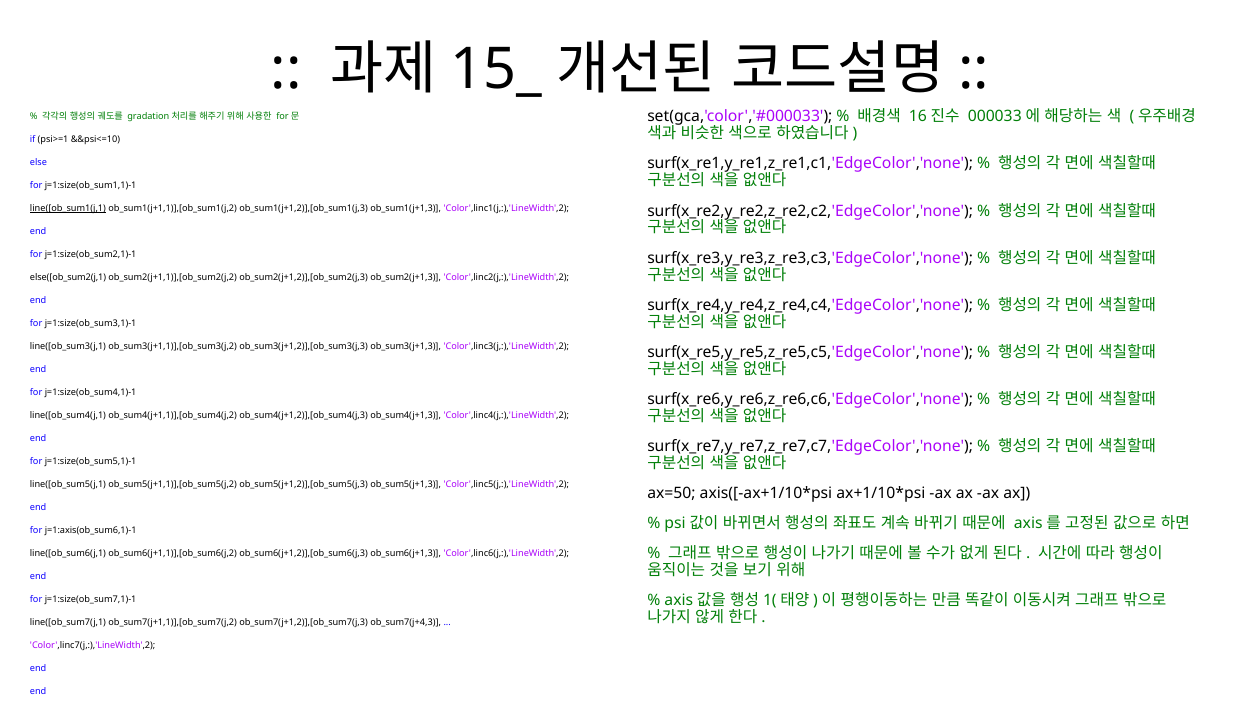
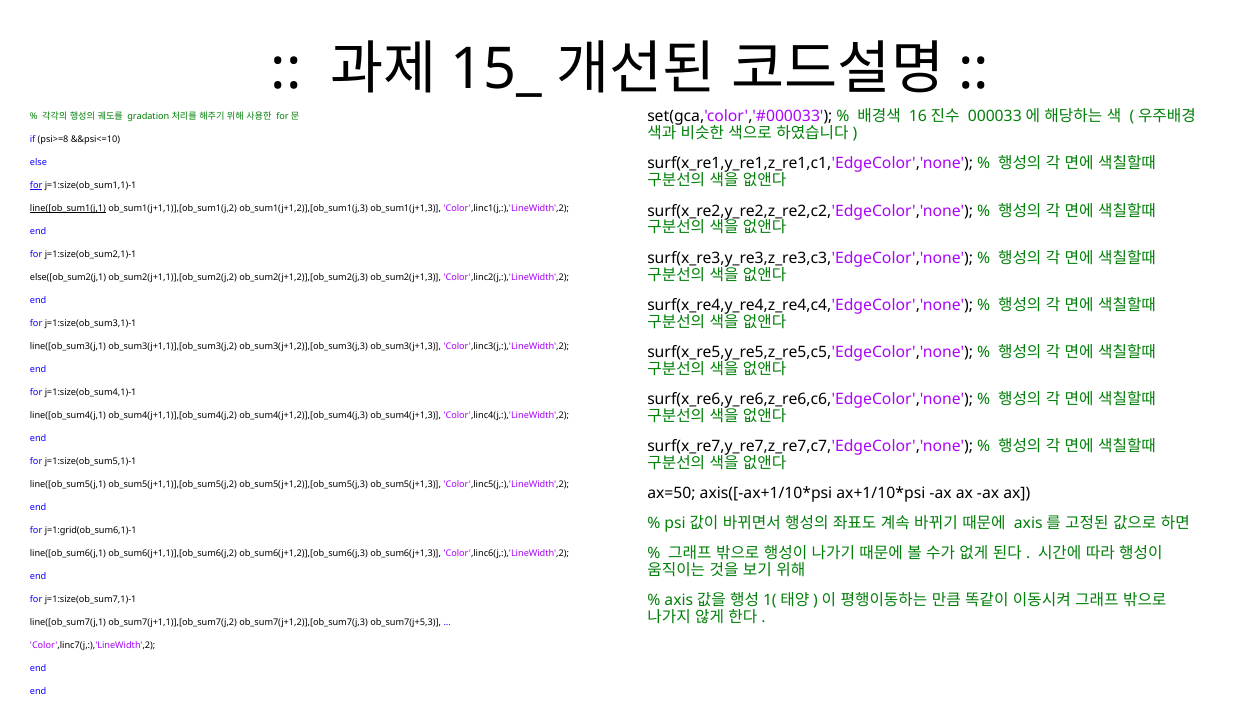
psi>=1: psi>=1 -> psi>=8
for at (36, 185) underline: none -> present
j=1:axis(ob_sum6,1)-1: j=1:axis(ob_sum6,1)-1 -> j=1:grid(ob_sum6,1)-1
ob_sum7(j+4,3: ob_sum7(j+4,3 -> ob_sum7(j+5,3
